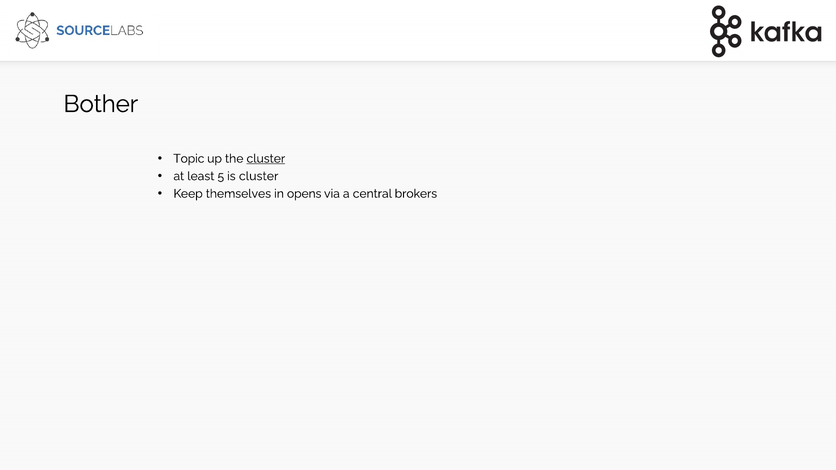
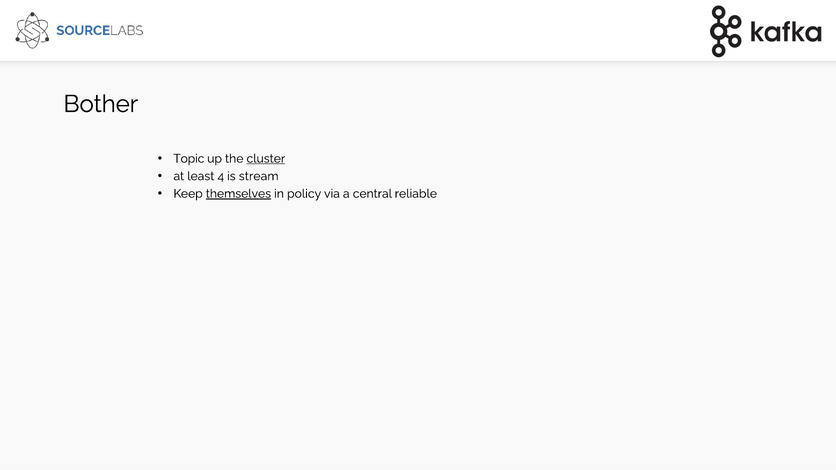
5: 5 -> 4
is cluster: cluster -> stream
themselves underline: none -> present
opens: opens -> policy
brokers: brokers -> reliable
